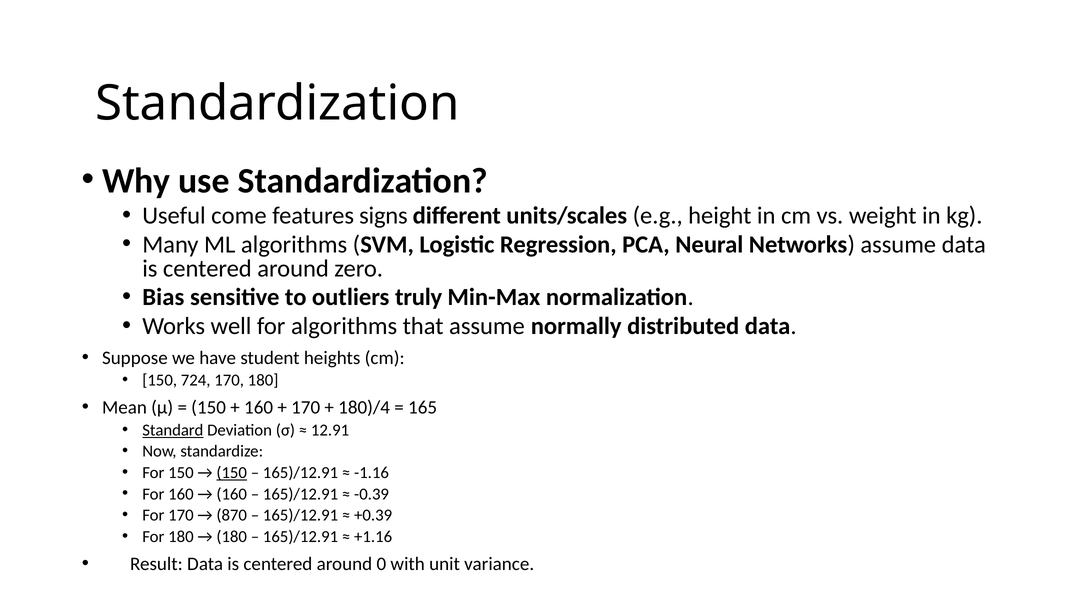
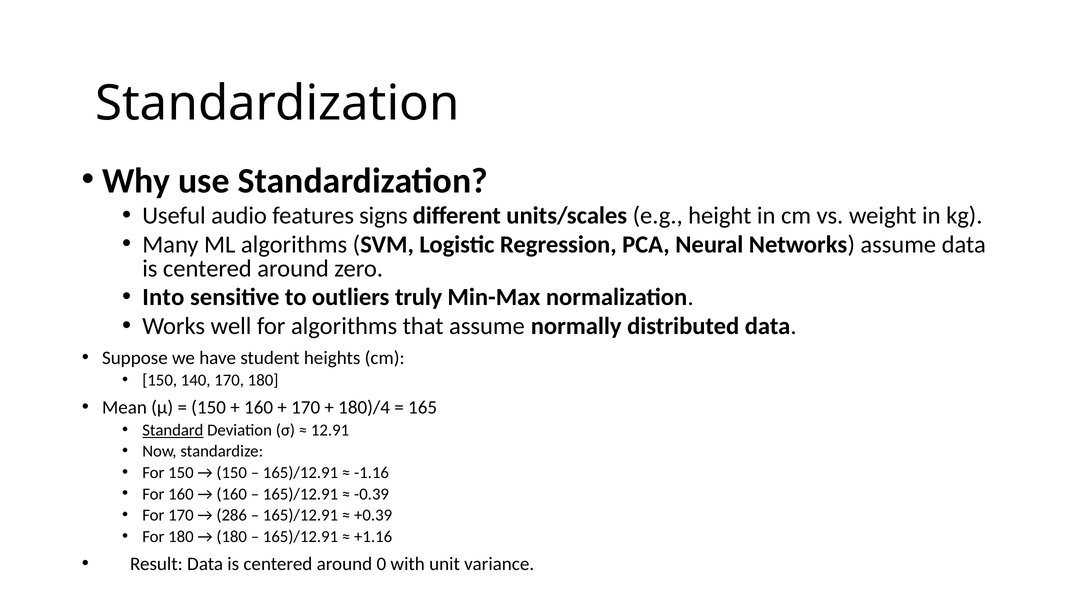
come: come -> audio
Bias: Bias -> Into
724: 724 -> 140
150 at (232, 473) underline: present -> none
870: 870 -> 286
